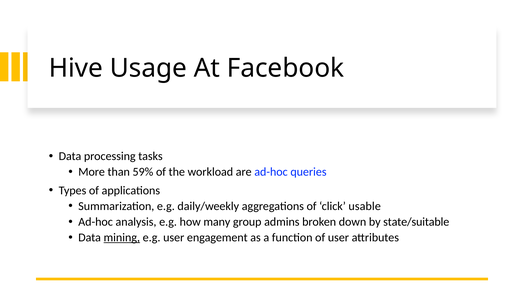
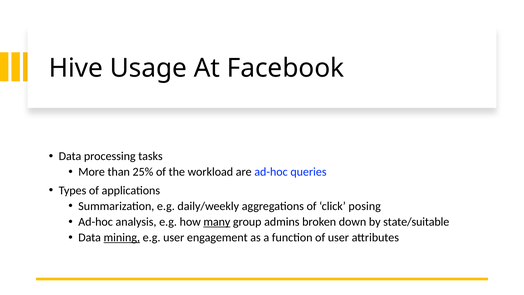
59%: 59% -> 25%
usable: usable -> posing
many underline: none -> present
